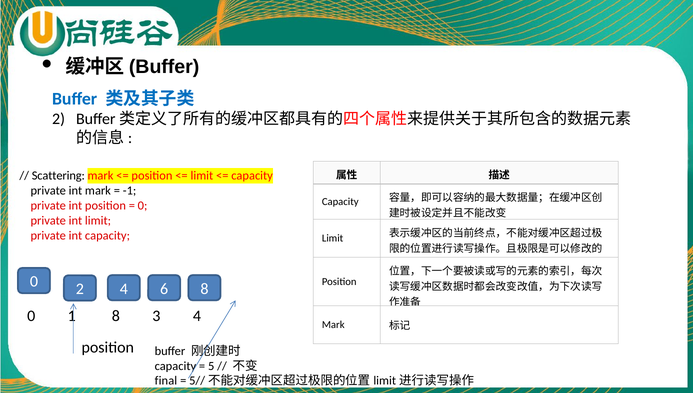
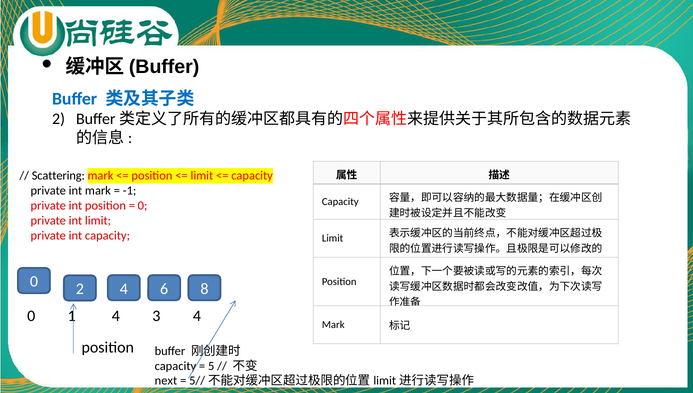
1 8: 8 -> 4
final: final -> next
